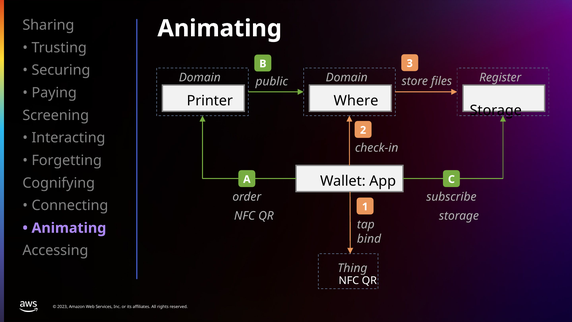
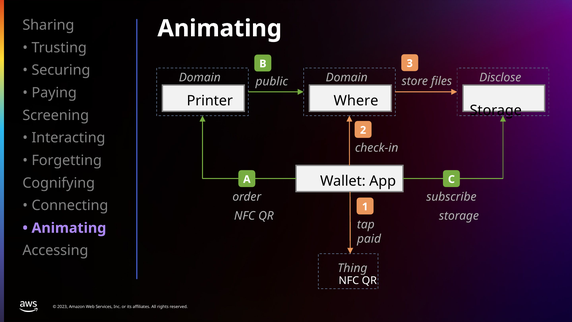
Register: Register -> Disclose
bind: bind -> paid
